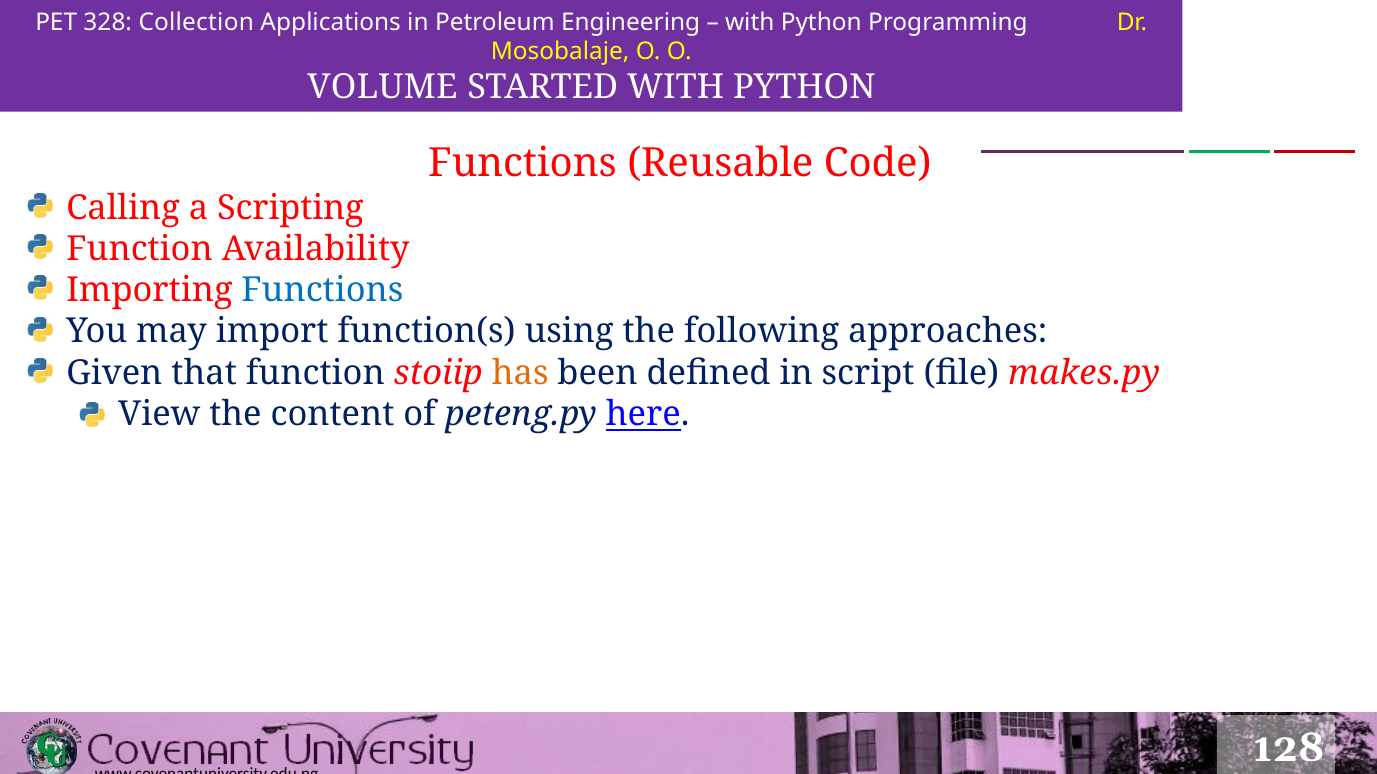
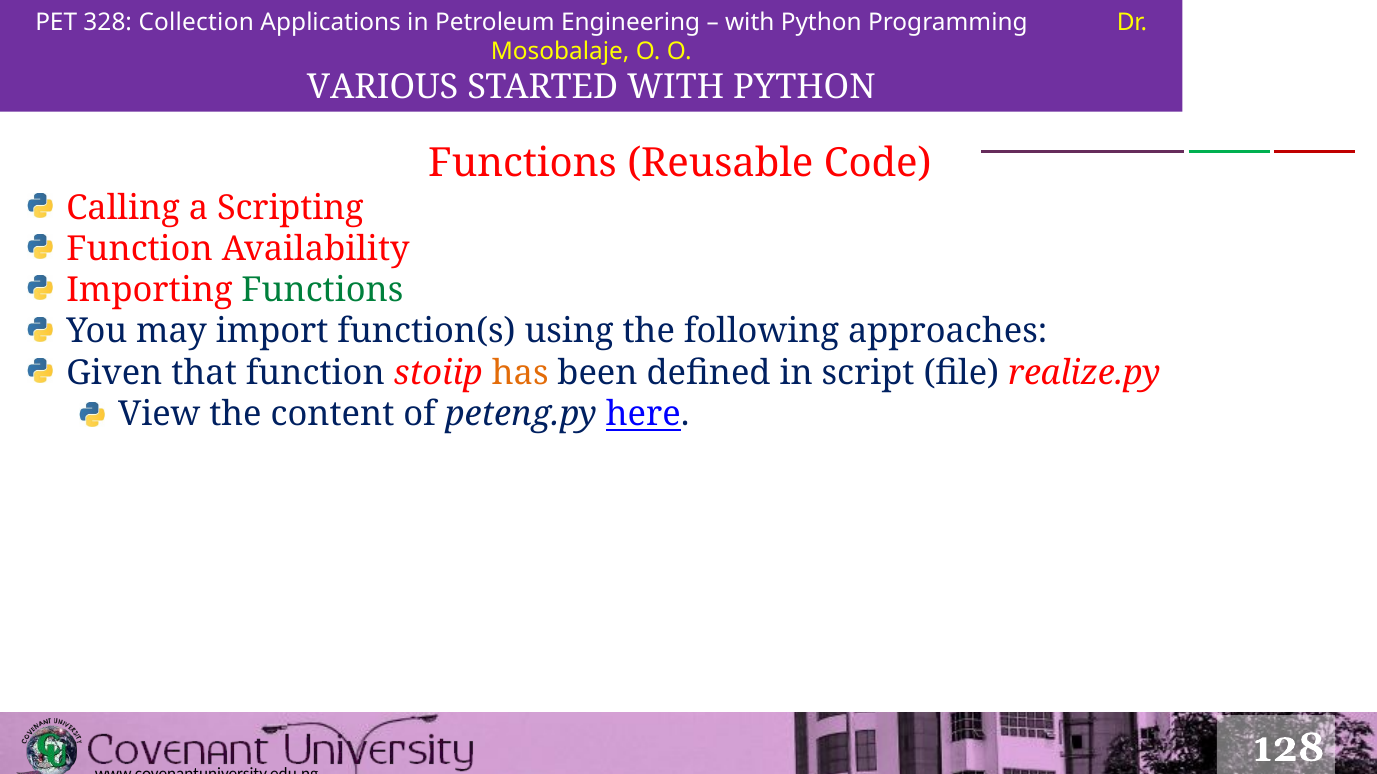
VOLUME: VOLUME -> VARIOUS
Functions at (322, 290) colour: blue -> green
makes.py: makes.py -> realize.py
